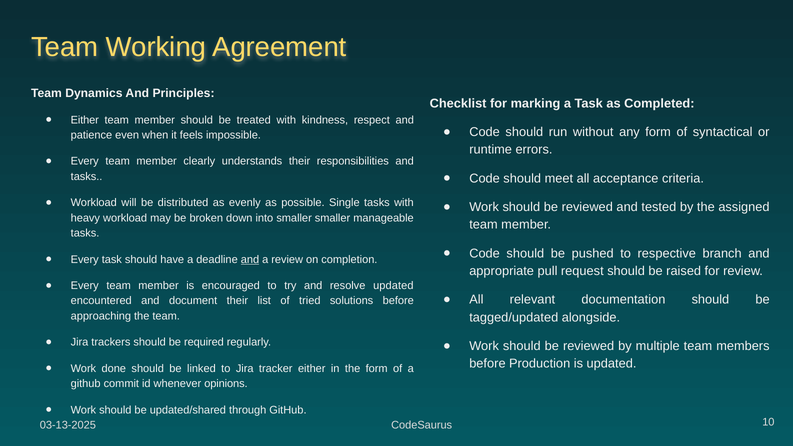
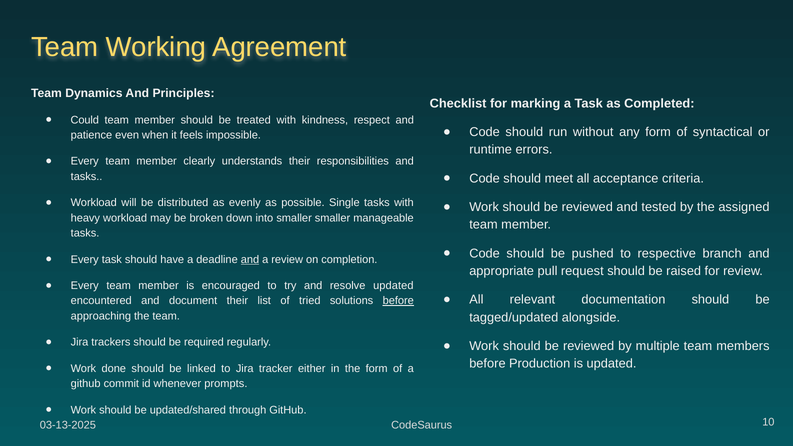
Either at (85, 120): Either -> Could
before at (398, 301) underline: none -> present
opinions: opinions -> prompts
